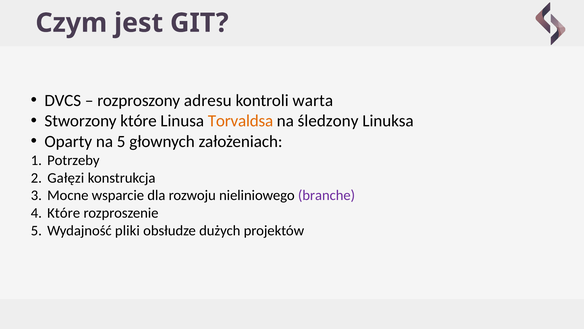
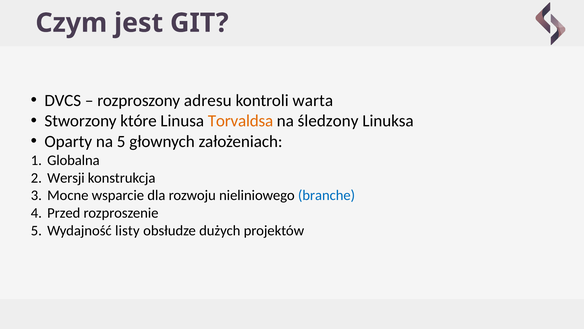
Potrzeby: Potrzeby -> Globalna
Gałęzi: Gałęzi -> Wersji
branche colour: purple -> blue
Które at (64, 213): Które -> Przed
pliki: pliki -> listy
